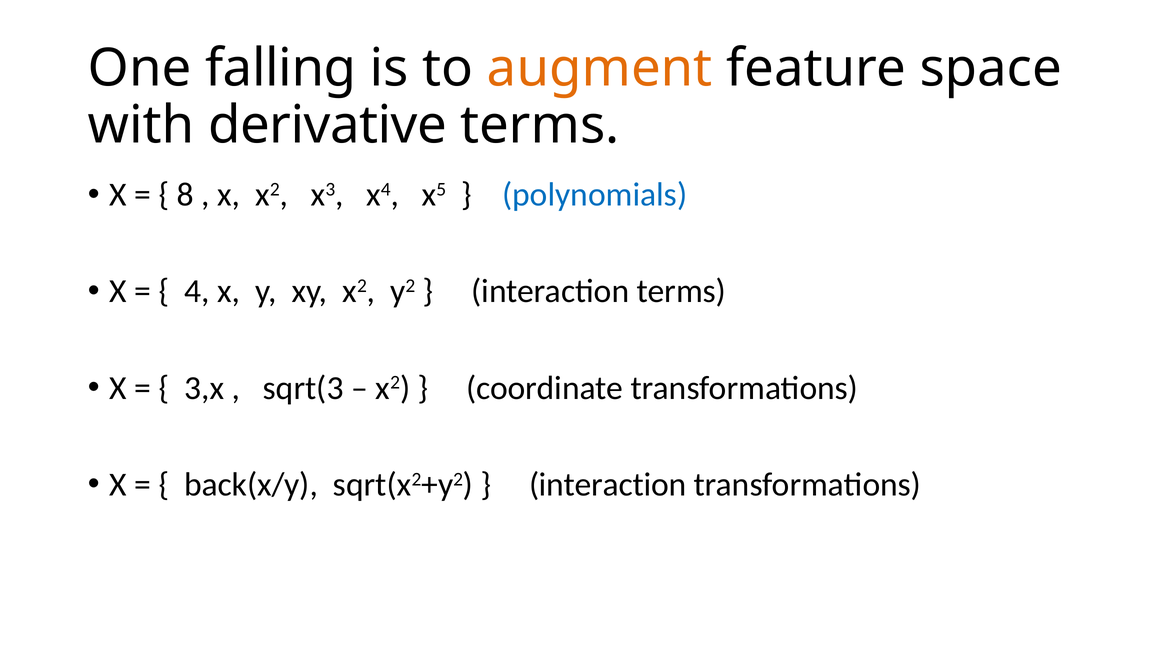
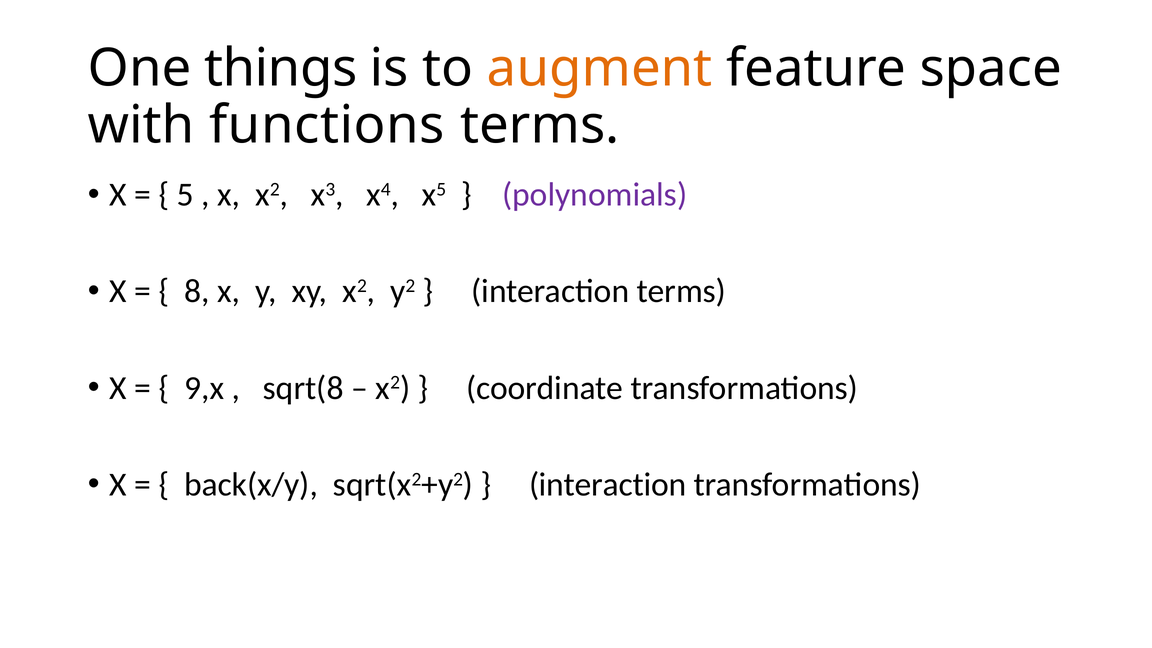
falling: falling -> things
derivative: derivative -> functions
8: 8 -> 5
polynomials colour: blue -> purple
4: 4 -> 8
3,x: 3,x -> 9,x
sqrt(3: sqrt(3 -> sqrt(8
